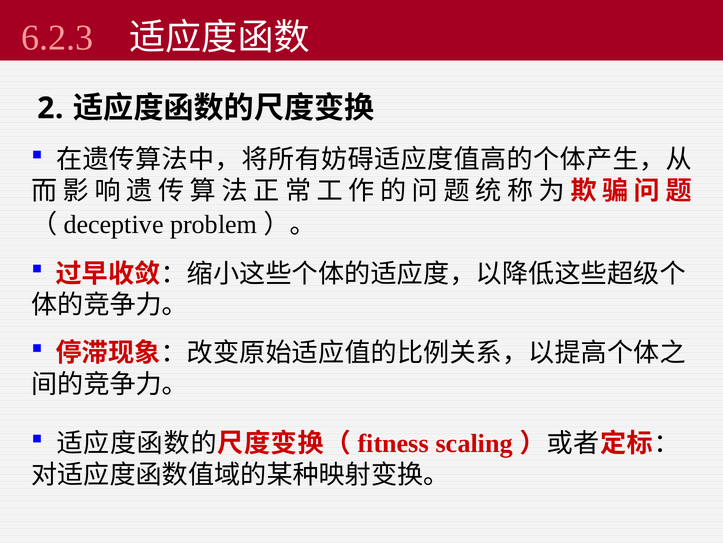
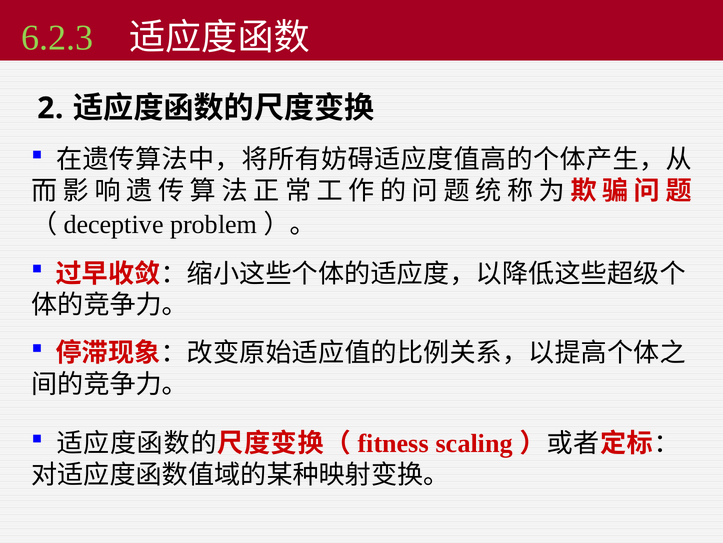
6.2.3 colour: pink -> light green
